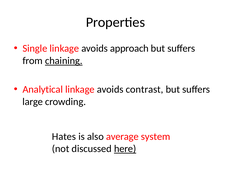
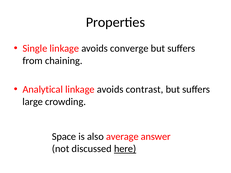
approach: approach -> converge
chaining underline: present -> none
Hates: Hates -> Space
system: system -> answer
